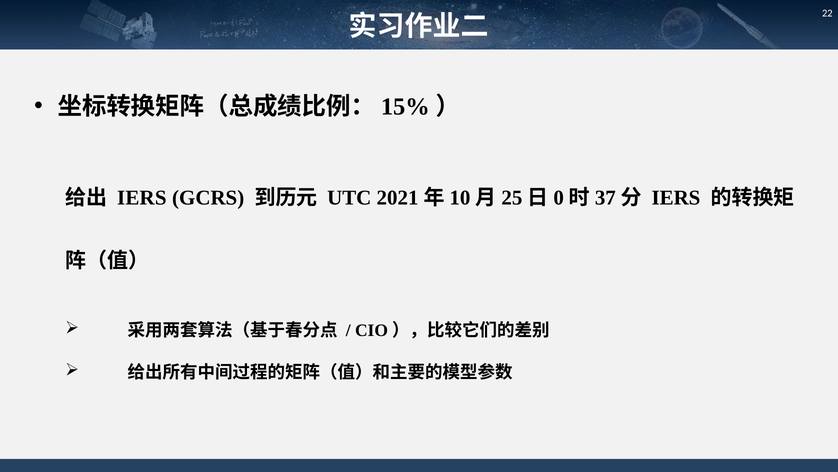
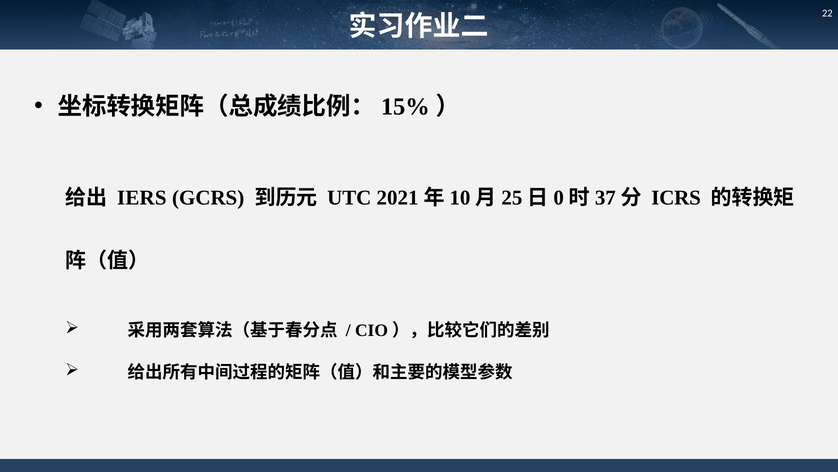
IERS at (676, 197): IERS -> ICRS
